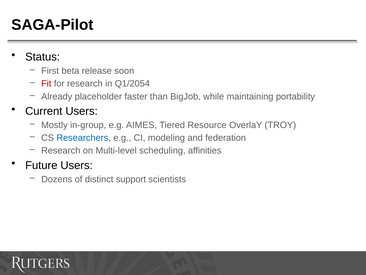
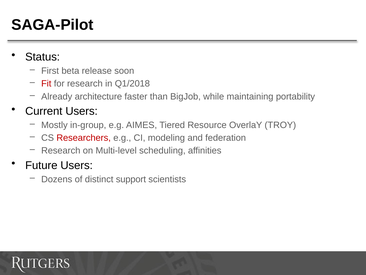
Q1/2054: Q1/2054 -> Q1/2018
placeholder: placeholder -> architecture
Researchers colour: blue -> red
